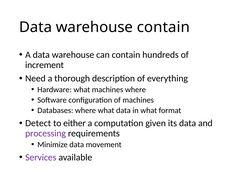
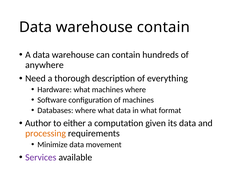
increment: increment -> anywhere
Detect: Detect -> Author
processing colour: purple -> orange
